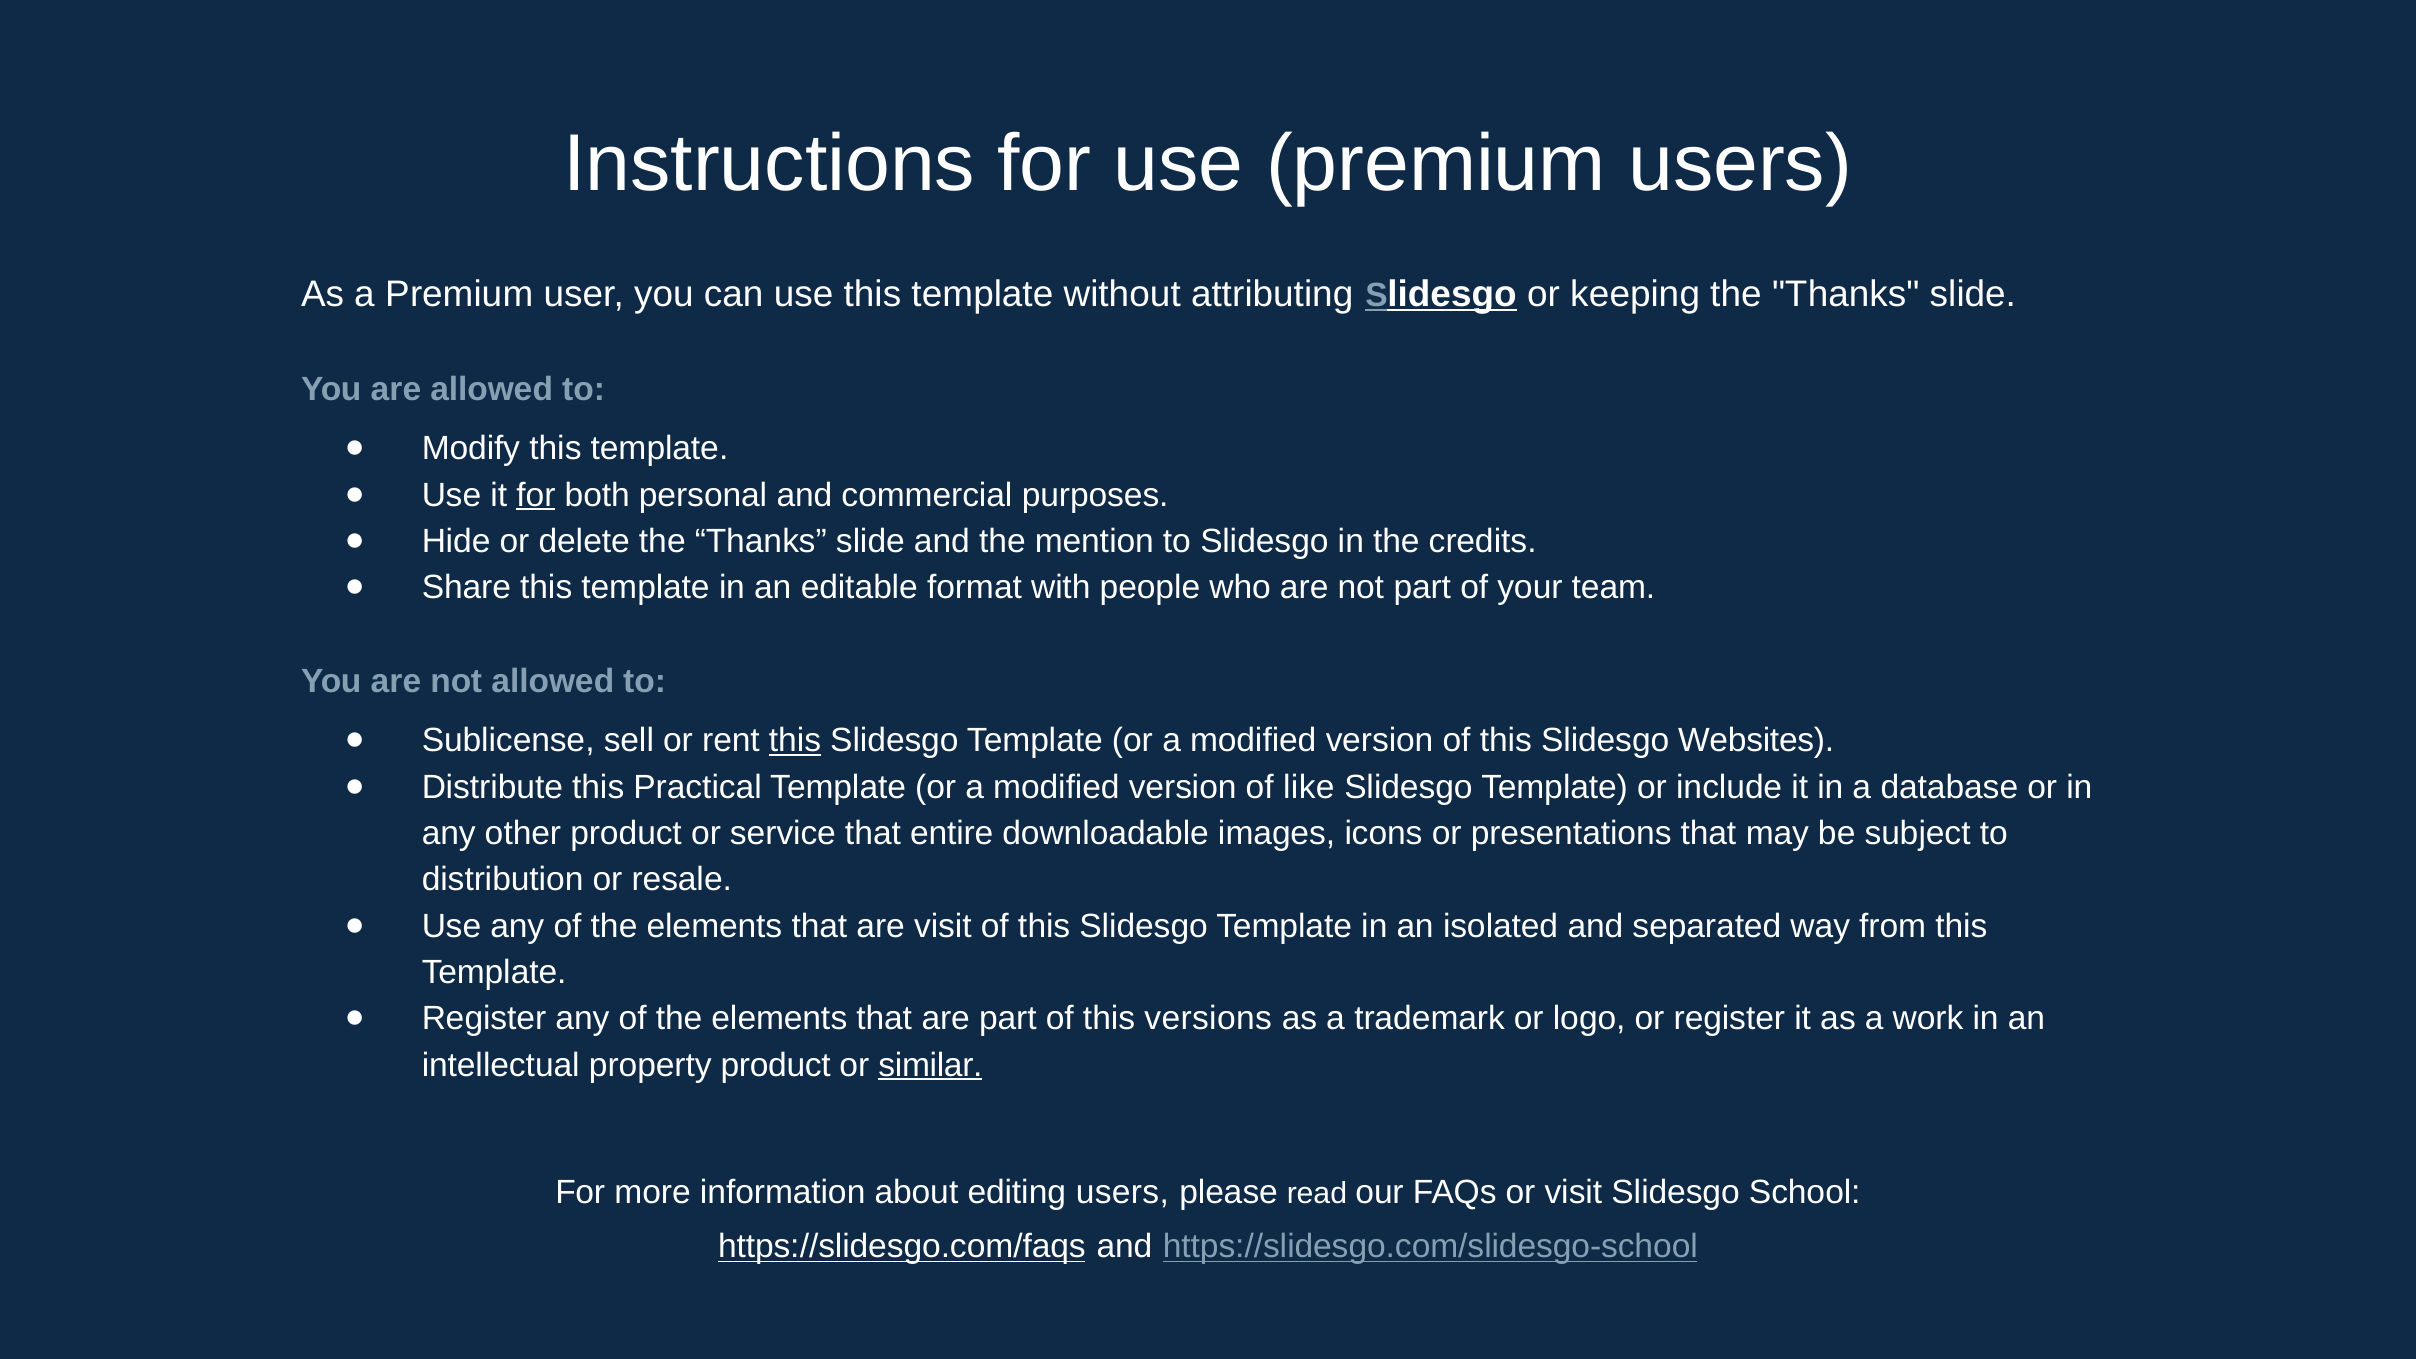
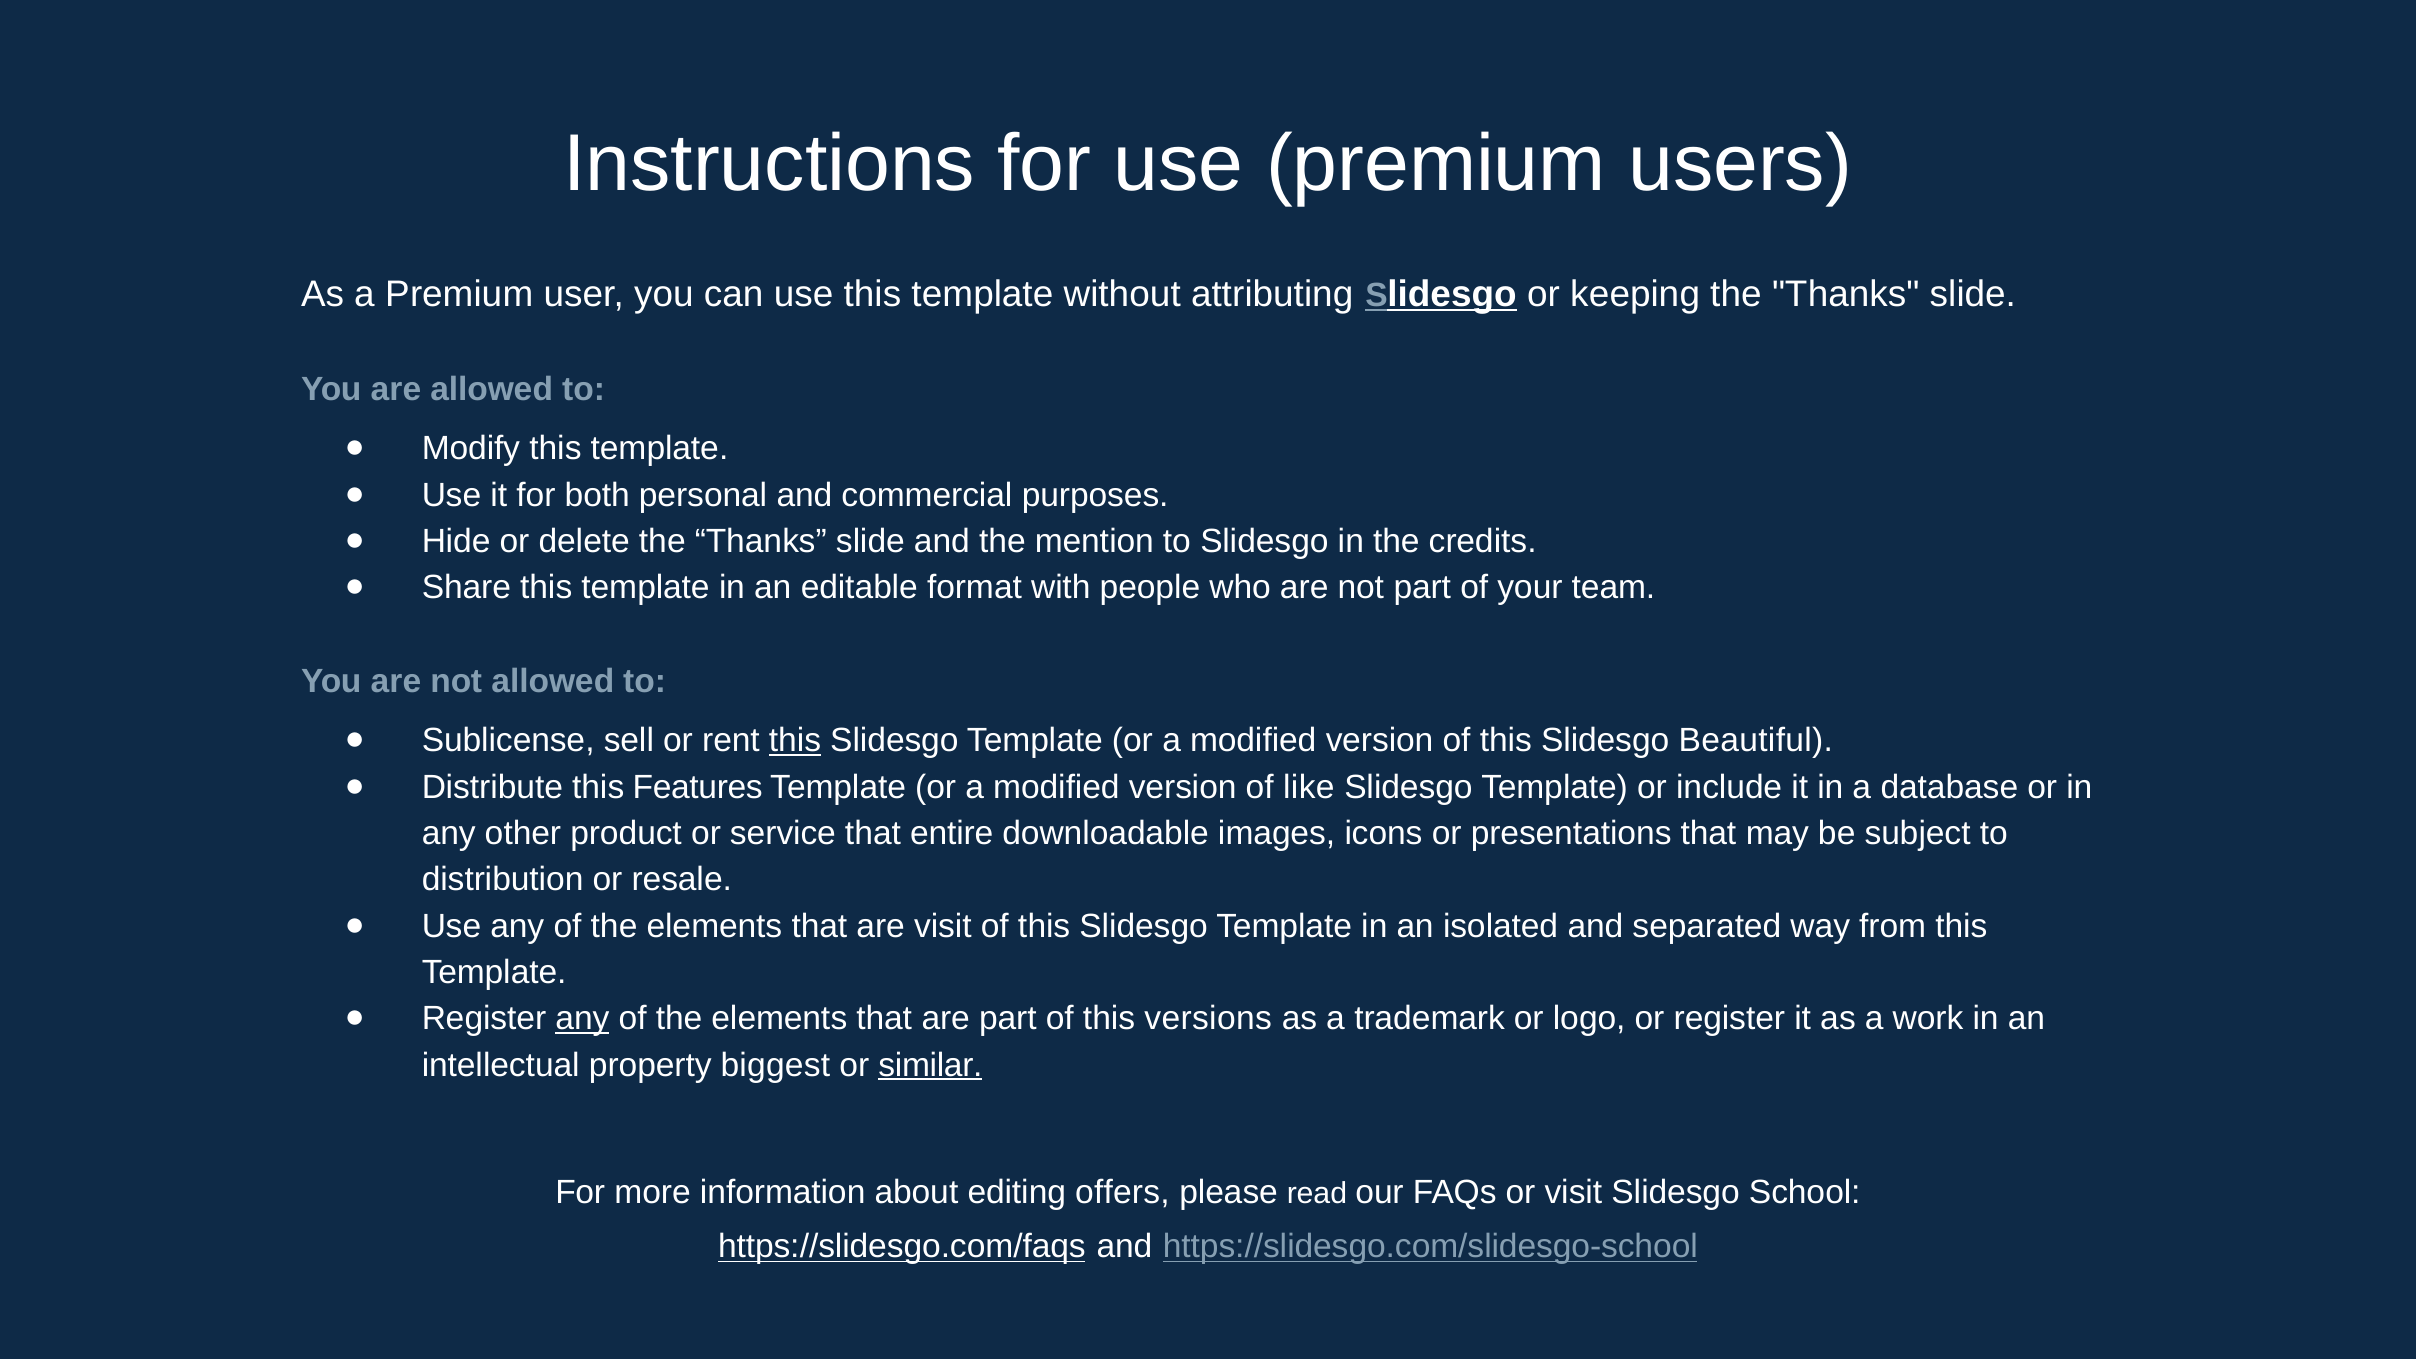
for at (536, 495) underline: present -> none
Websites: Websites -> Beautiful
Practical: Practical -> Features
any at (582, 1019) underline: none -> present
property product: product -> biggest
editing users: users -> offers
